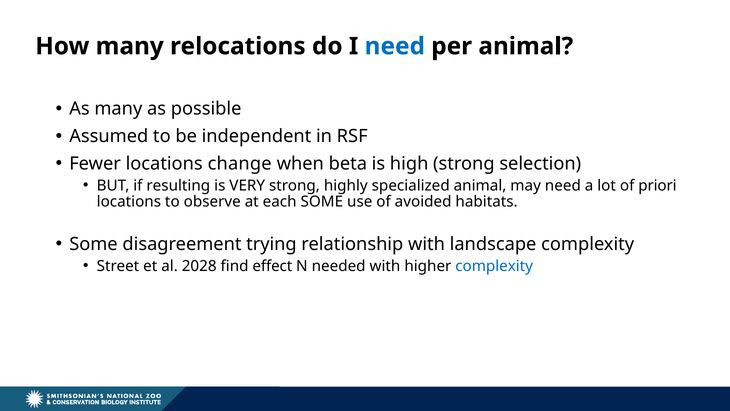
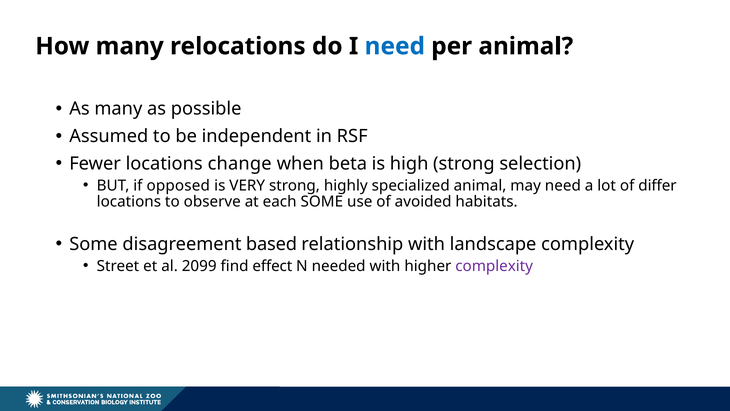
resulting: resulting -> opposed
priori: priori -> differ
trying: trying -> based
2028: 2028 -> 2099
complexity at (494, 266) colour: blue -> purple
